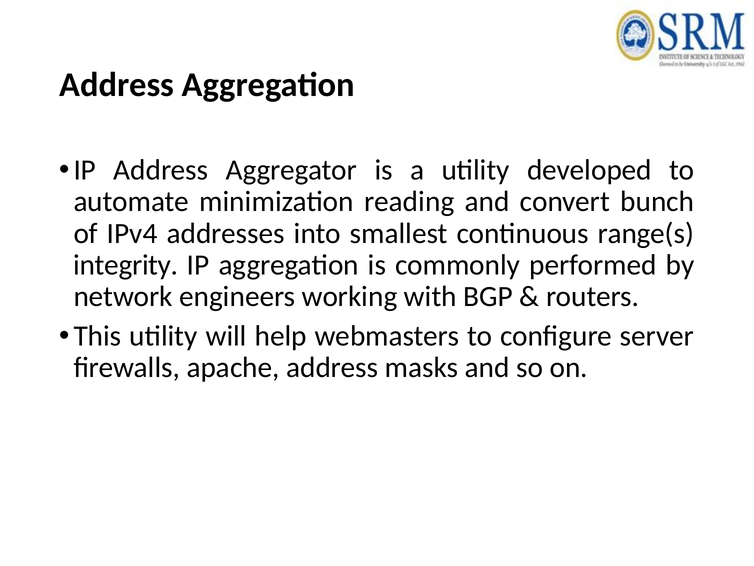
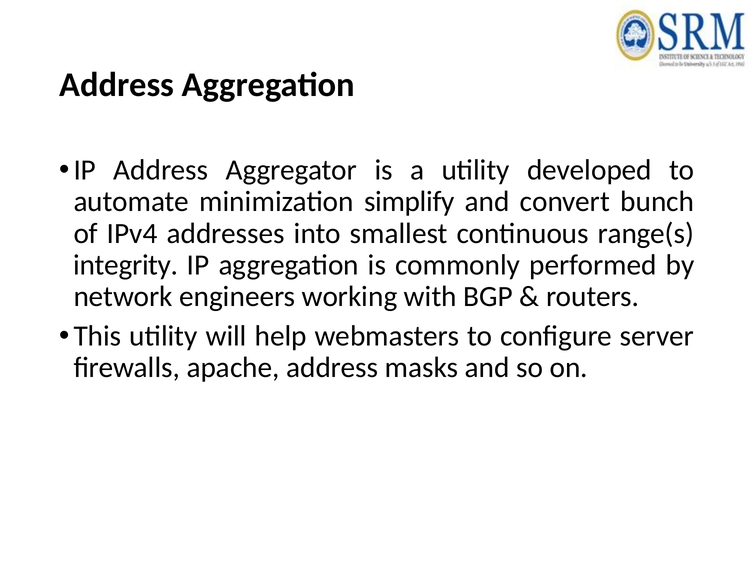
reading: reading -> simplify
